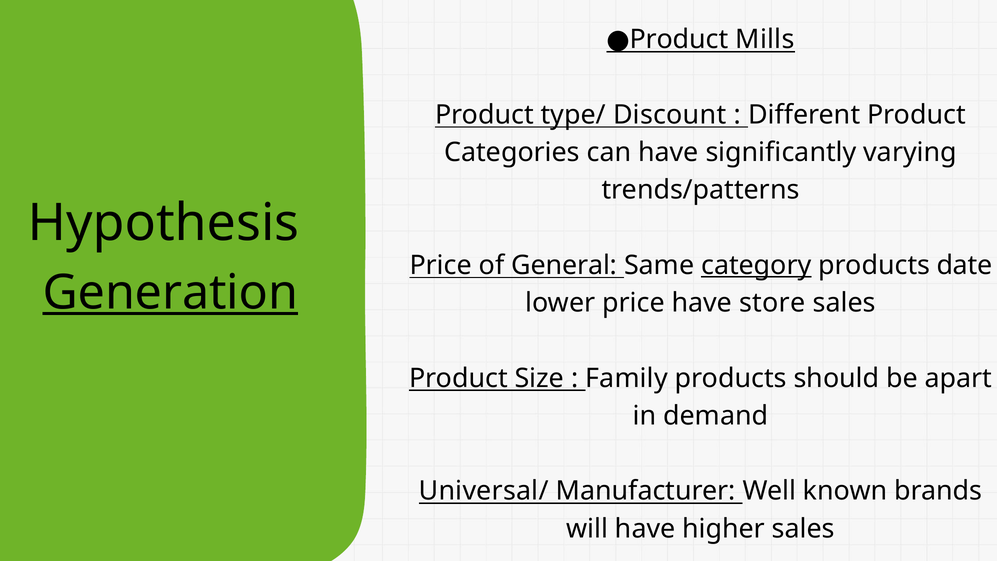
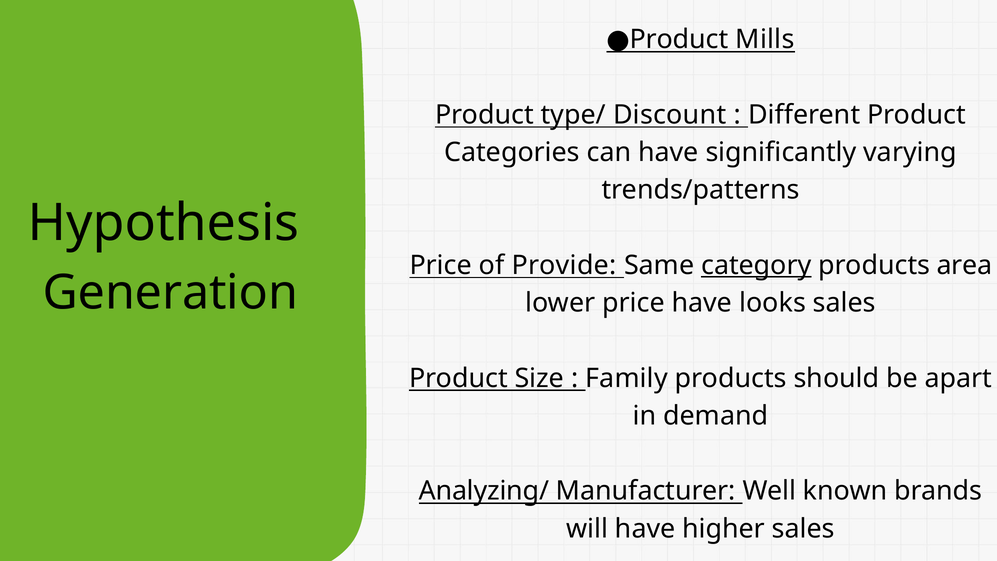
General: General -> Provide
date: date -> area
Generation underline: present -> none
store: store -> looks
Universal/: Universal/ -> Analyzing/
